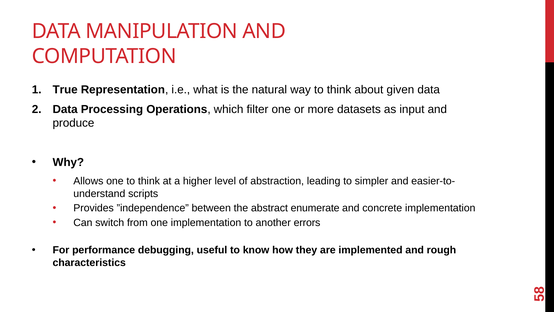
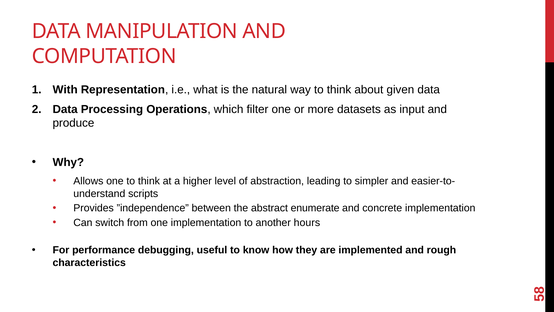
True: True -> With
errors: errors -> hours
